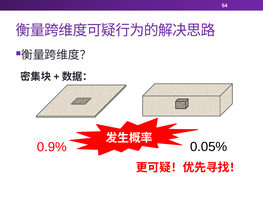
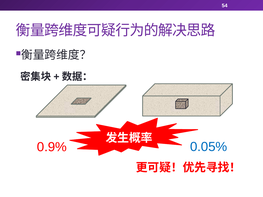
0.05% colour: black -> blue
